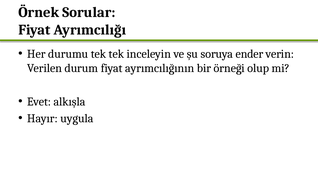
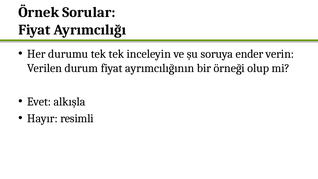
uygula: uygula -> resimli
